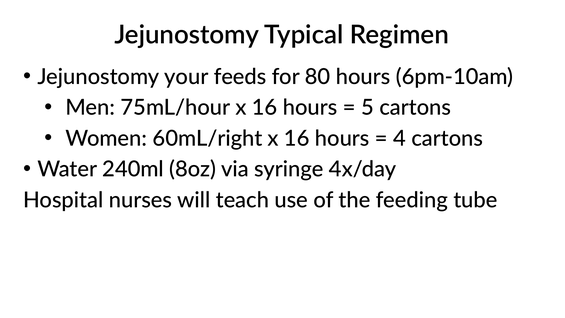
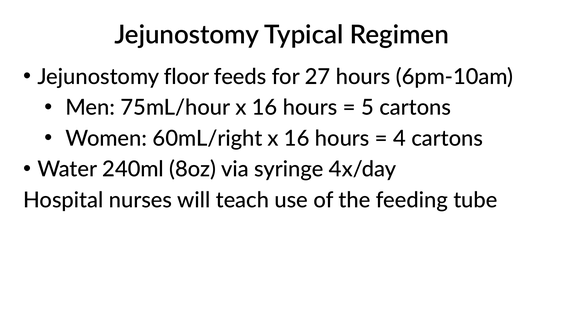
your: your -> floor
80: 80 -> 27
